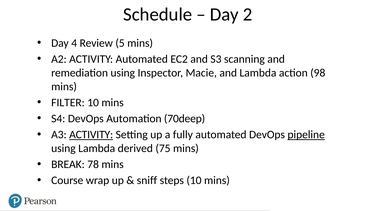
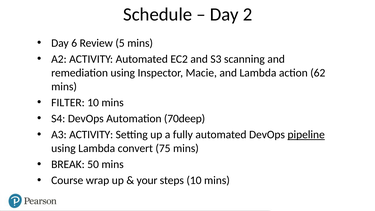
4: 4 -> 6
98: 98 -> 62
ACTIVITY at (91, 135) underline: present -> none
derived: derived -> convert
78: 78 -> 50
sniff: sniff -> your
